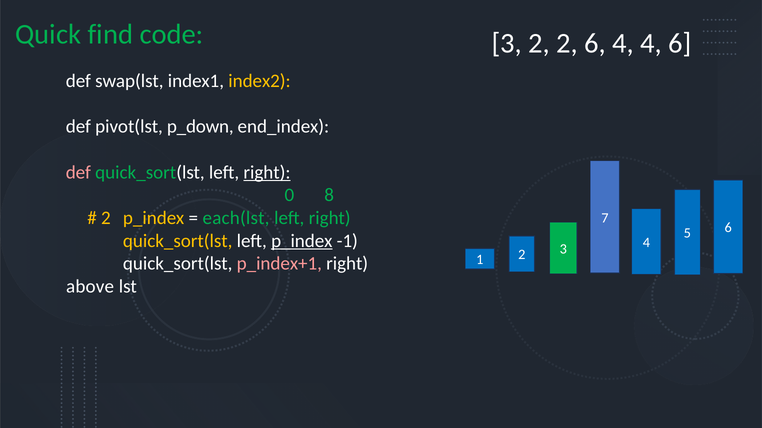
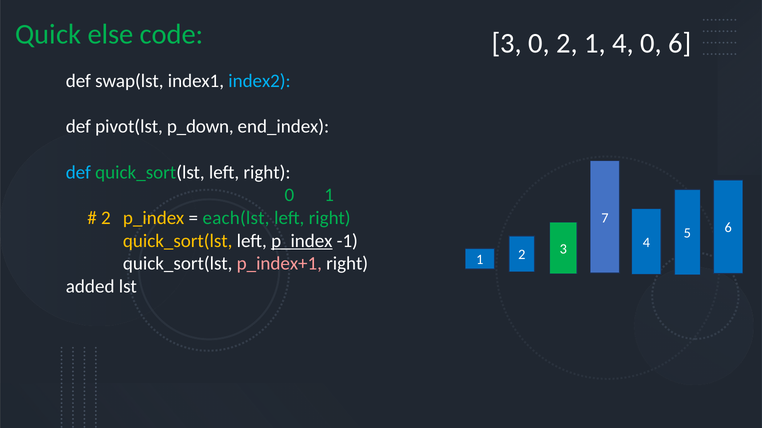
find: find -> else
3 2: 2 -> 0
2 6: 6 -> 1
4 4: 4 -> 0
index2 colour: yellow -> light blue
def at (78, 173) colour: pink -> light blue
right at (267, 173) underline: present -> none
0 8: 8 -> 1
above: above -> added
